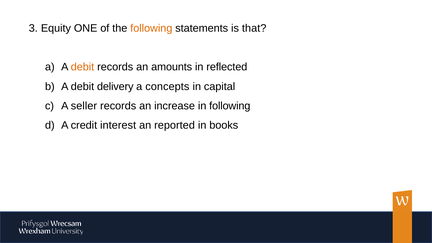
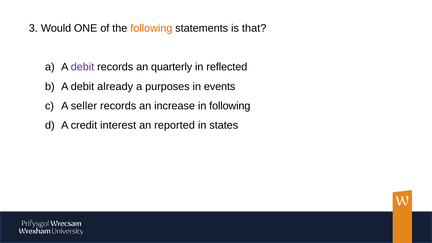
Equity: Equity -> Would
debit at (82, 67) colour: orange -> purple
amounts: amounts -> quarterly
delivery: delivery -> already
concepts: concepts -> purposes
capital: capital -> events
books: books -> states
